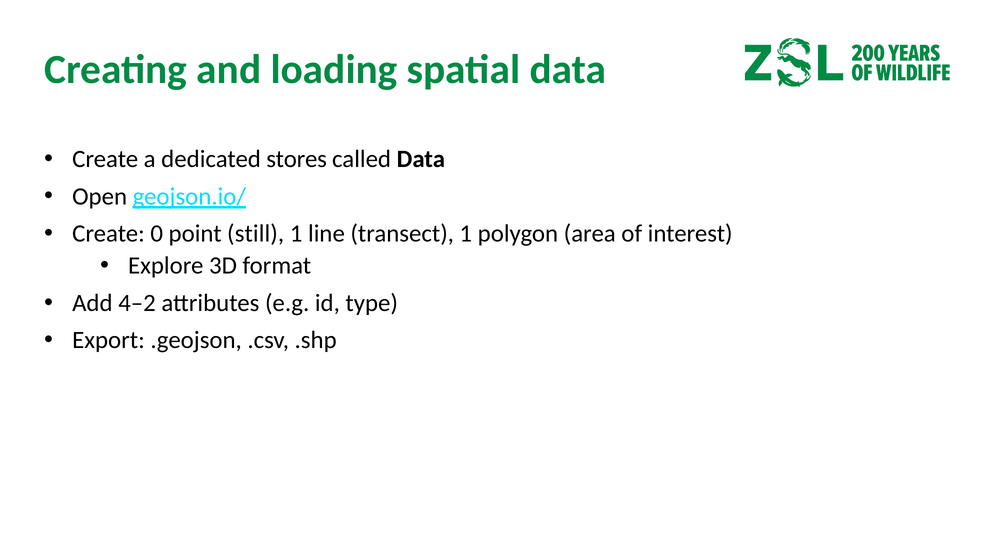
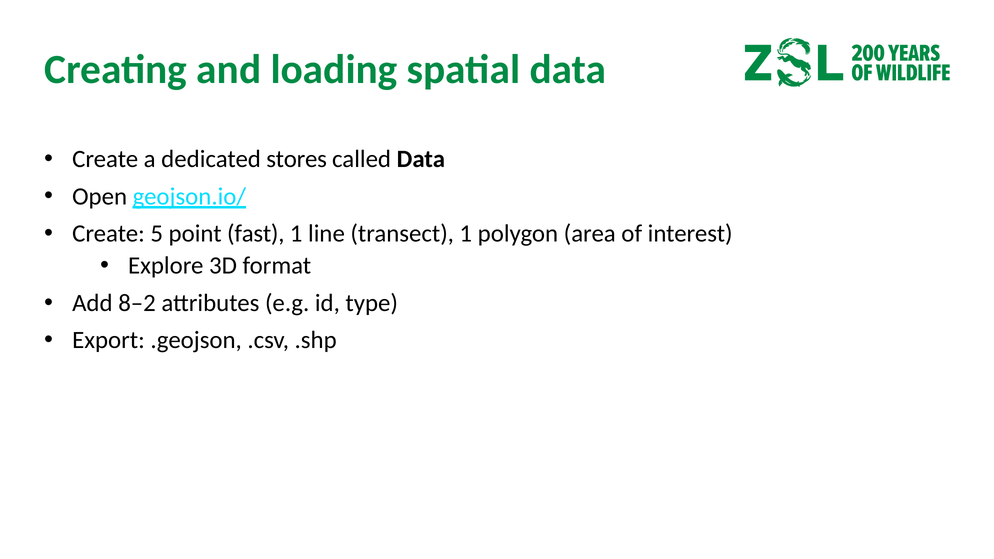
0: 0 -> 5
still: still -> fast
4–2: 4–2 -> 8–2
